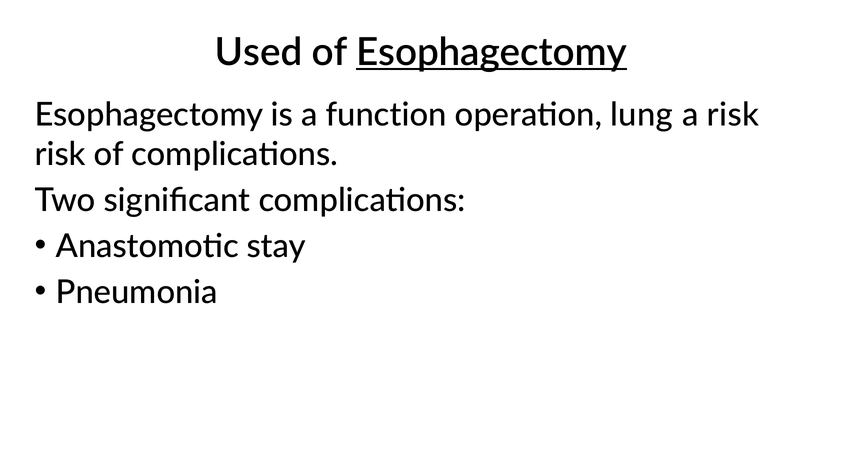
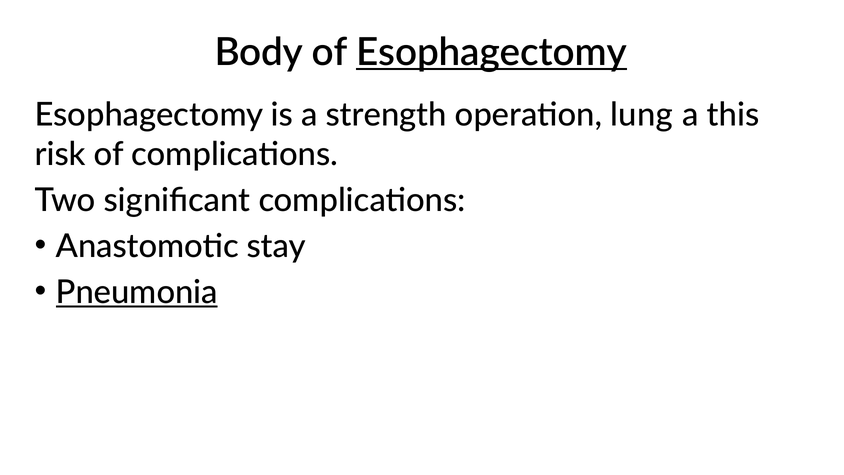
Used: Used -> Body
function: function -> strength
a risk: risk -> this
Pneumonia underline: none -> present
